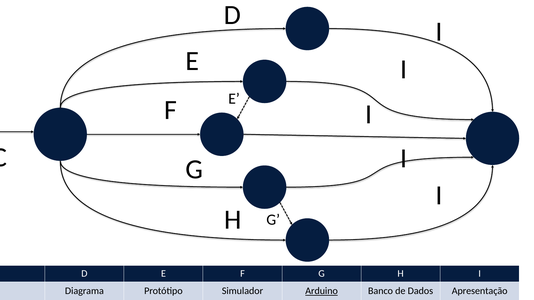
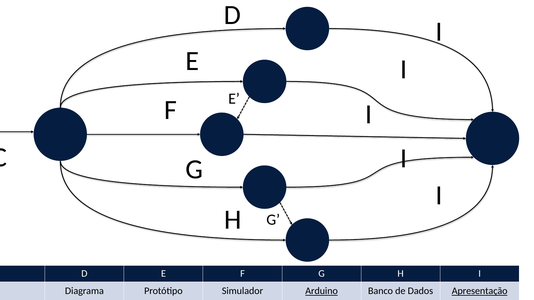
Apresentação underline: none -> present
